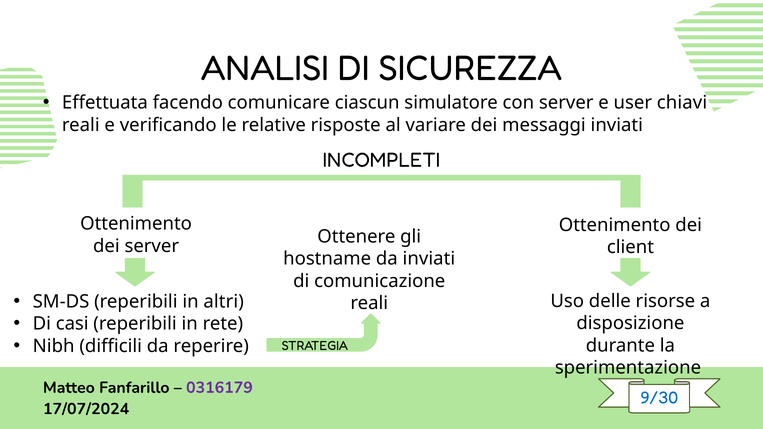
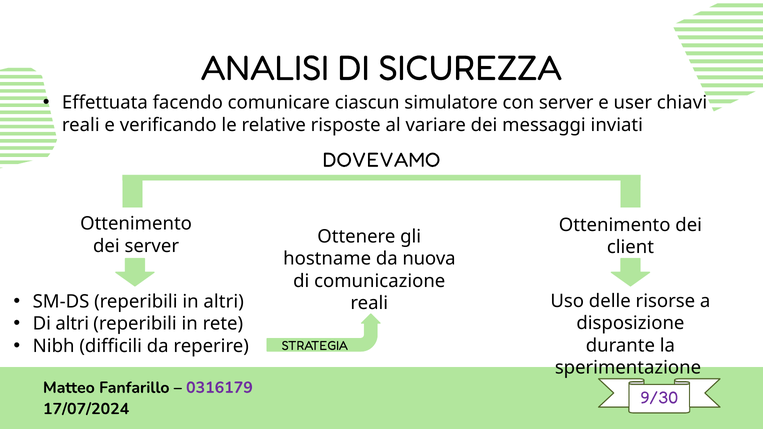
INCOMPLETI: INCOMPLETI -> DOVEVAMO
da inviati: inviati -> nuova
Di casi: casi -> altri
9/30 colour: blue -> purple
